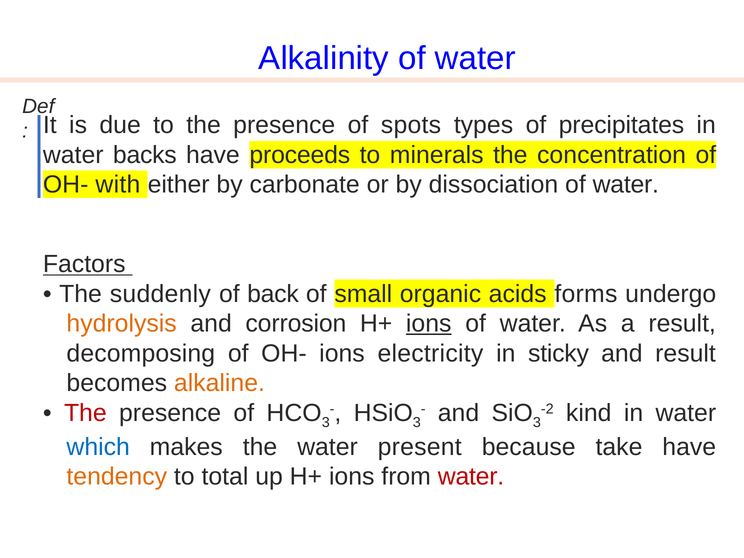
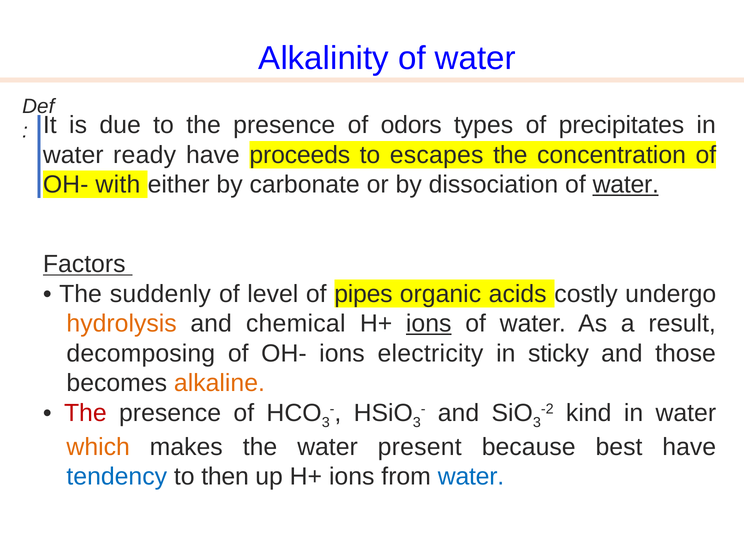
spots: spots -> odors
backs: backs -> ready
minerals: minerals -> escapes
water at (626, 185) underline: none -> present
back: back -> level
small: small -> pipes
forms: forms -> costly
corrosion: corrosion -> chemical
and result: result -> those
which colour: blue -> orange
take: take -> best
tendency colour: orange -> blue
total: total -> then
water at (471, 477) colour: red -> blue
